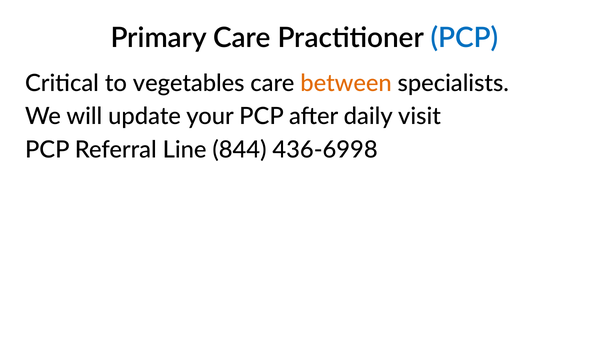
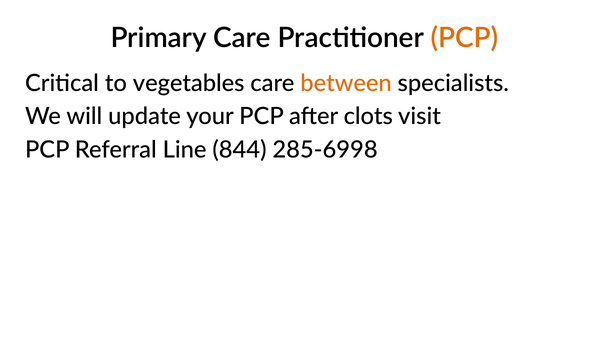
PCP at (465, 38) colour: blue -> orange
daily: daily -> clots
436-6998: 436-6998 -> 285-6998
